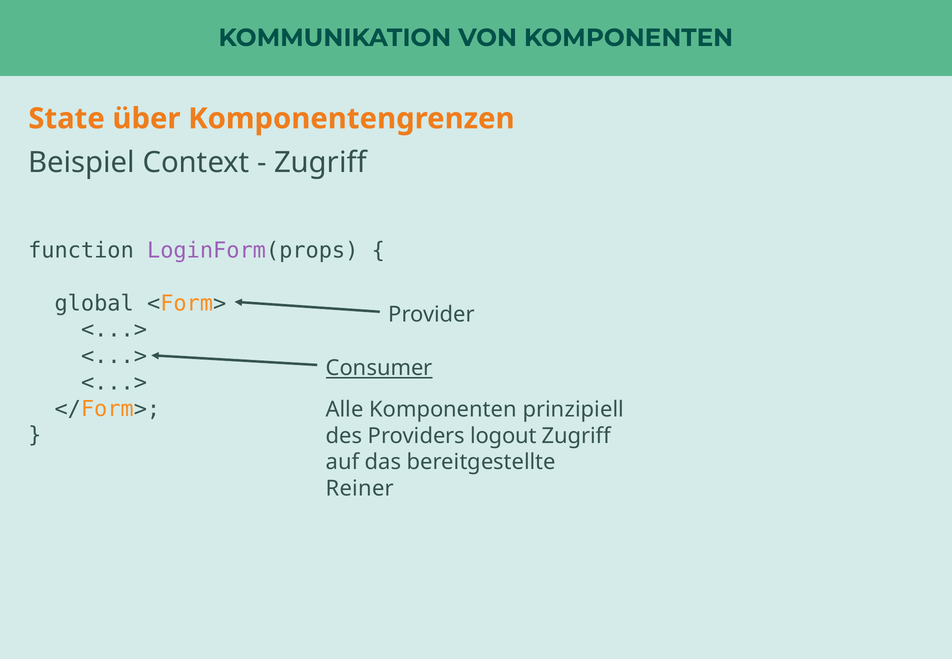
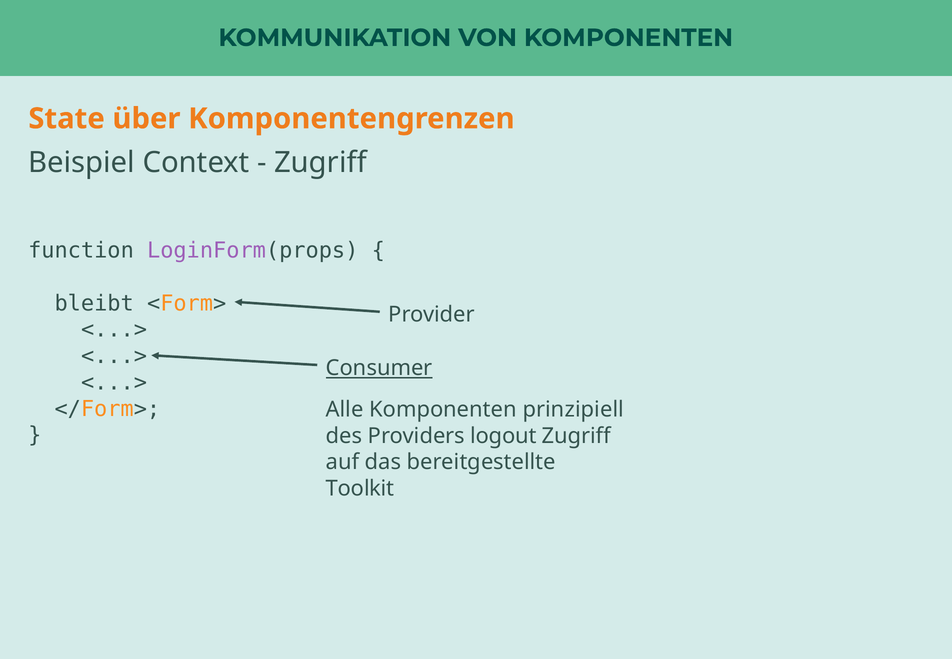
global: global -> bleibt
Reiner: Reiner -> Toolkit
